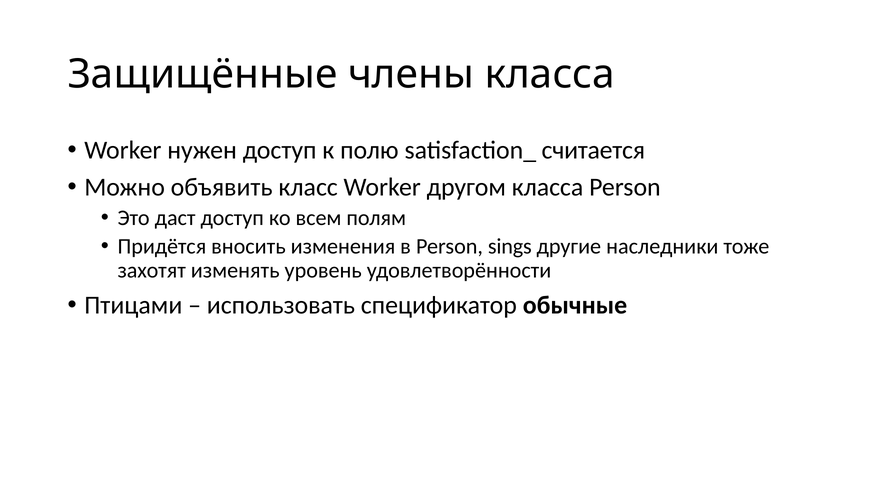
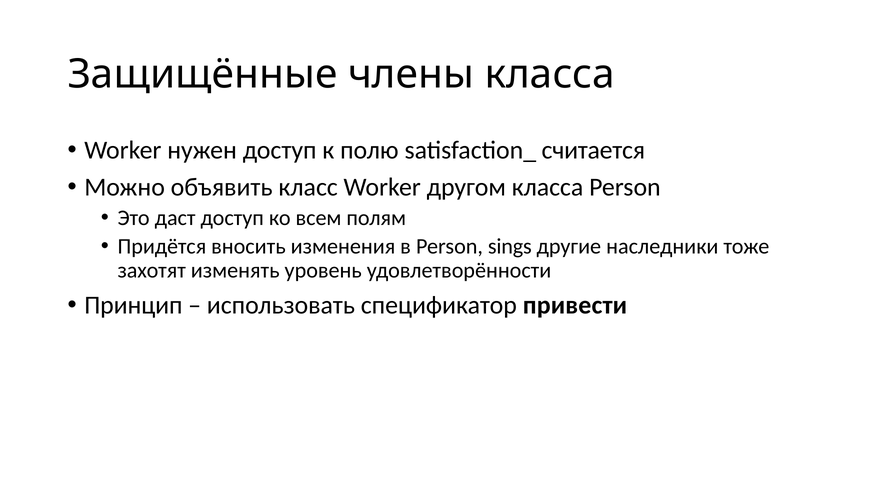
Птицами: Птицами -> Принцип
обычные: обычные -> привести
